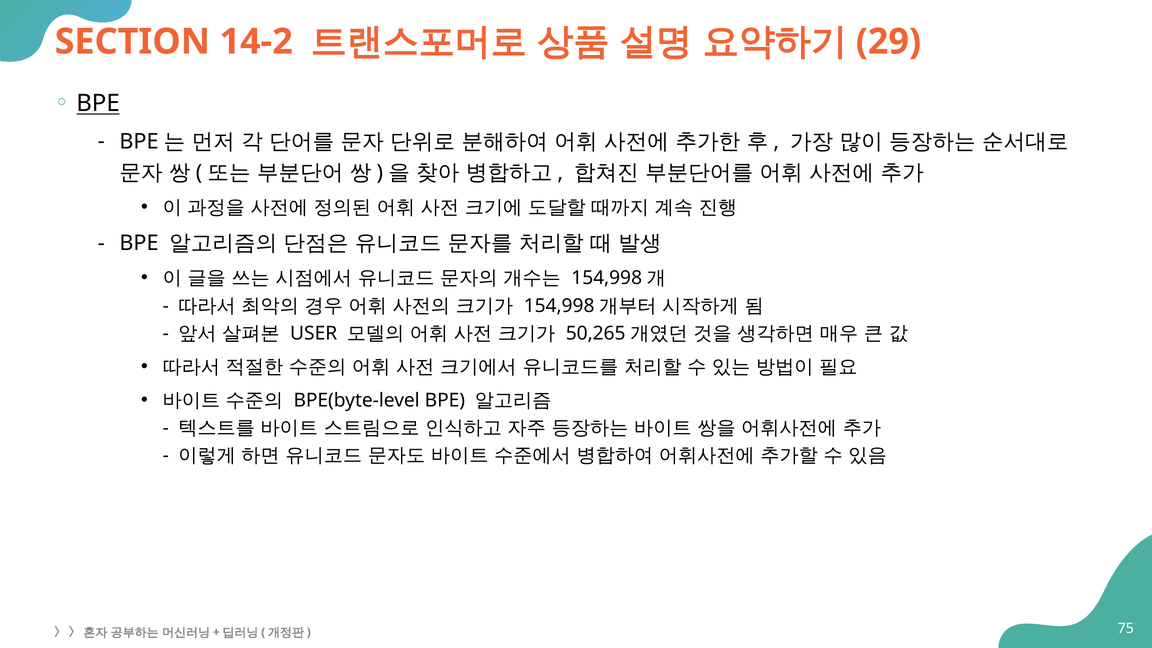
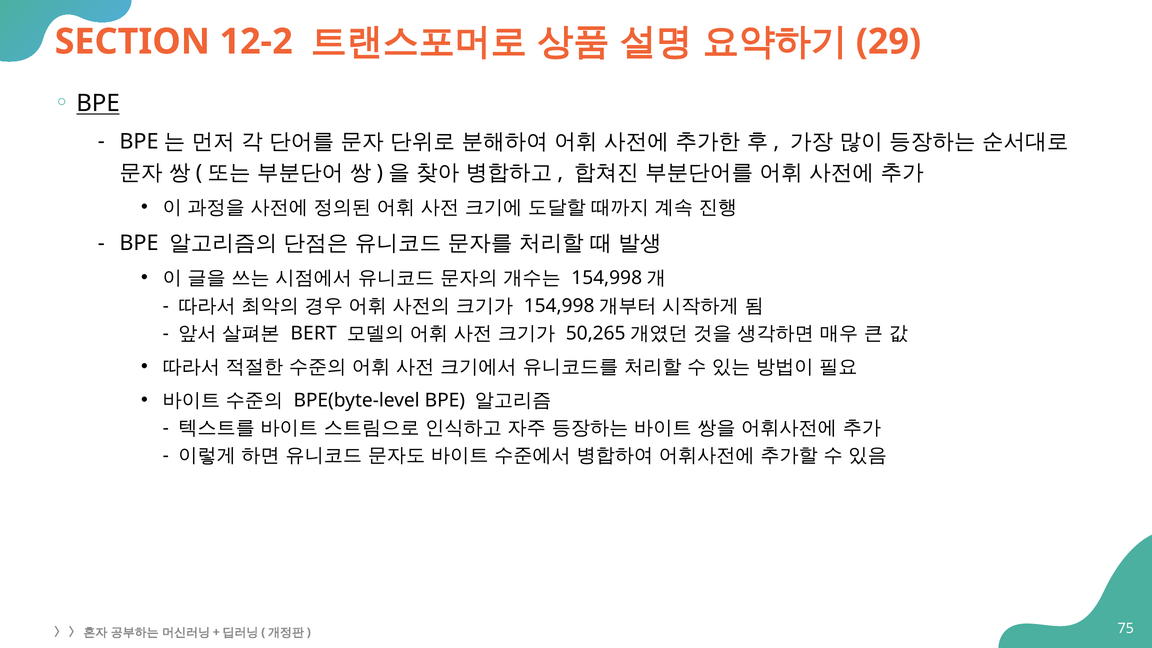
14-2: 14-2 -> 12-2
USER: USER -> BERT
